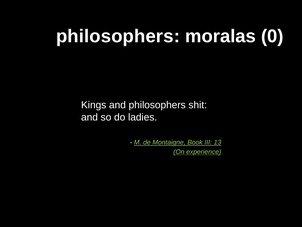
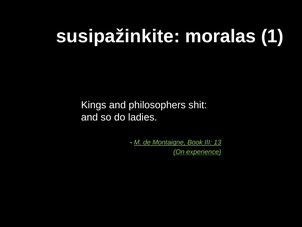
philosophers at (118, 36): philosophers -> susipažinkite
0: 0 -> 1
